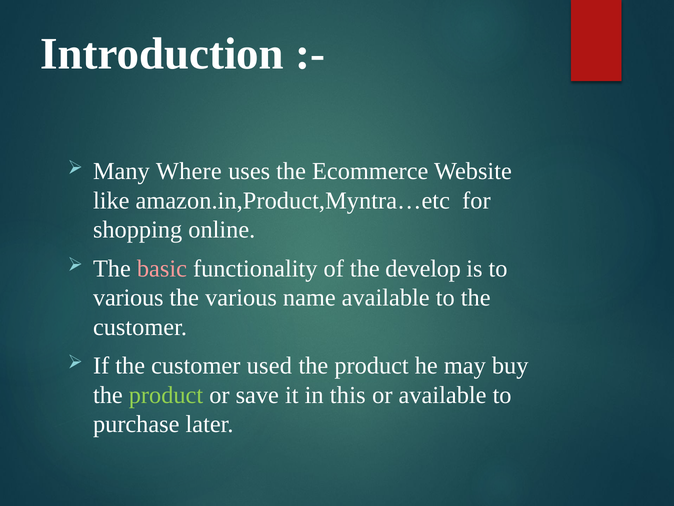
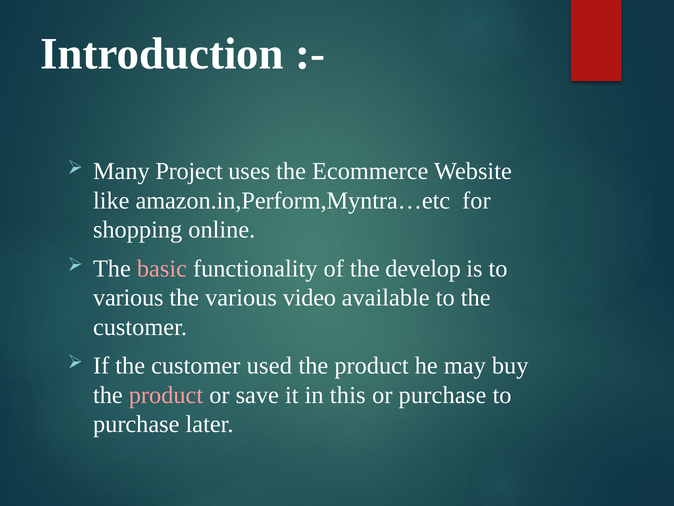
Where: Where -> Project
amazon.in,Product,Myntra…etc: amazon.in,Product,Myntra…etc -> amazon.in,Perform,Myntra…etc
name: name -> video
product at (166, 395) colour: light green -> pink
or available: available -> purchase
